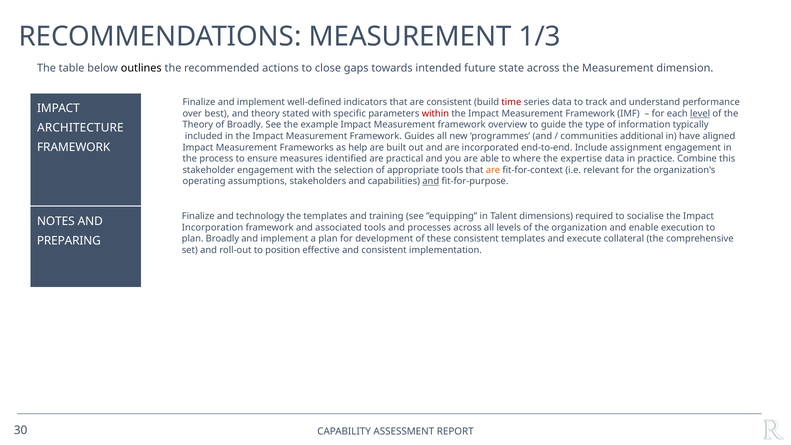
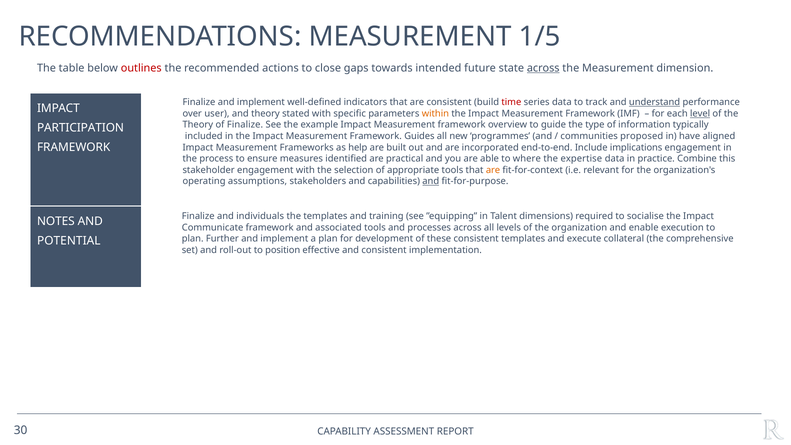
1/3: 1/3 -> 1/5
outlines colour: black -> red
across at (543, 68) underline: none -> present
understand underline: none -> present
best: best -> user
within colour: red -> orange
of Broadly: Broadly -> Finalize
ARCHITECTURE: ARCHITECTURE -> PARTICIPATION
additional: additional -> proposed
assignment: assignment -> implications
technology: technology -> individuals
Incorporation: Incorporation -> Communicate
plan Broadly: Broadly -> Further
PREPARING: PREPARING -> POTENTIAL
